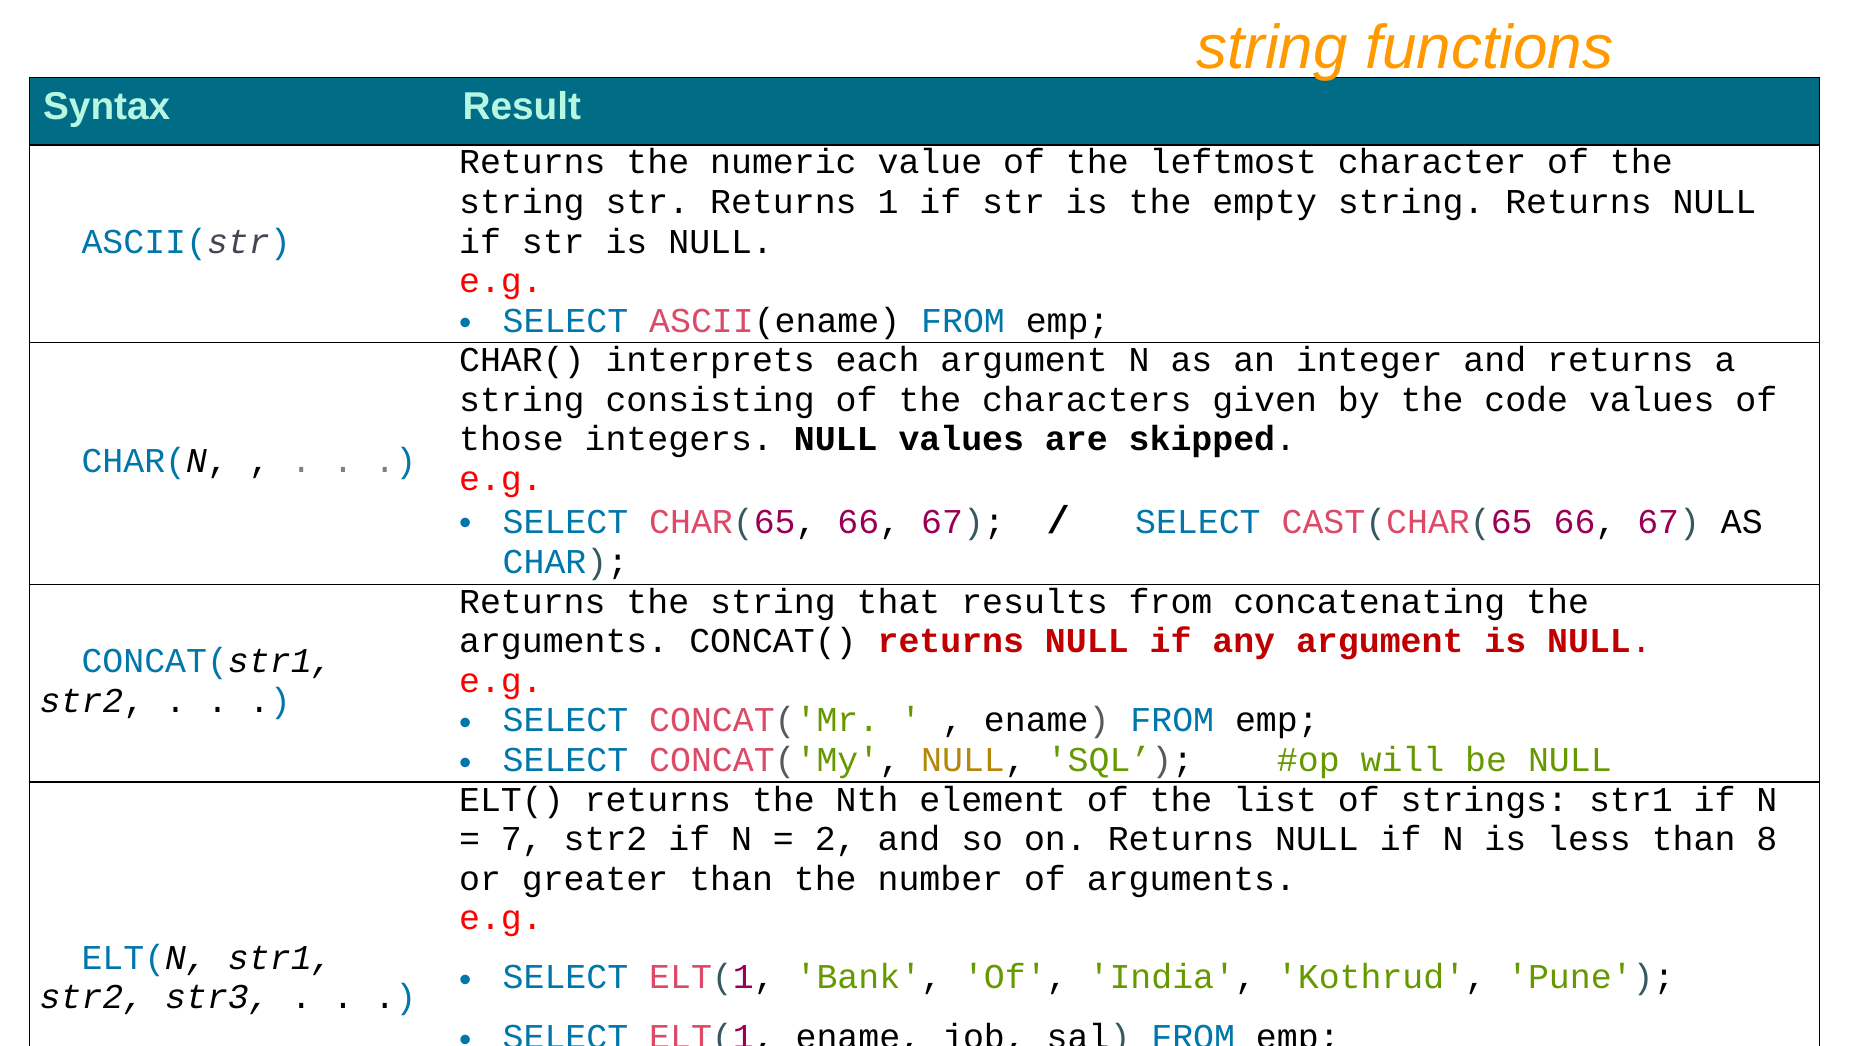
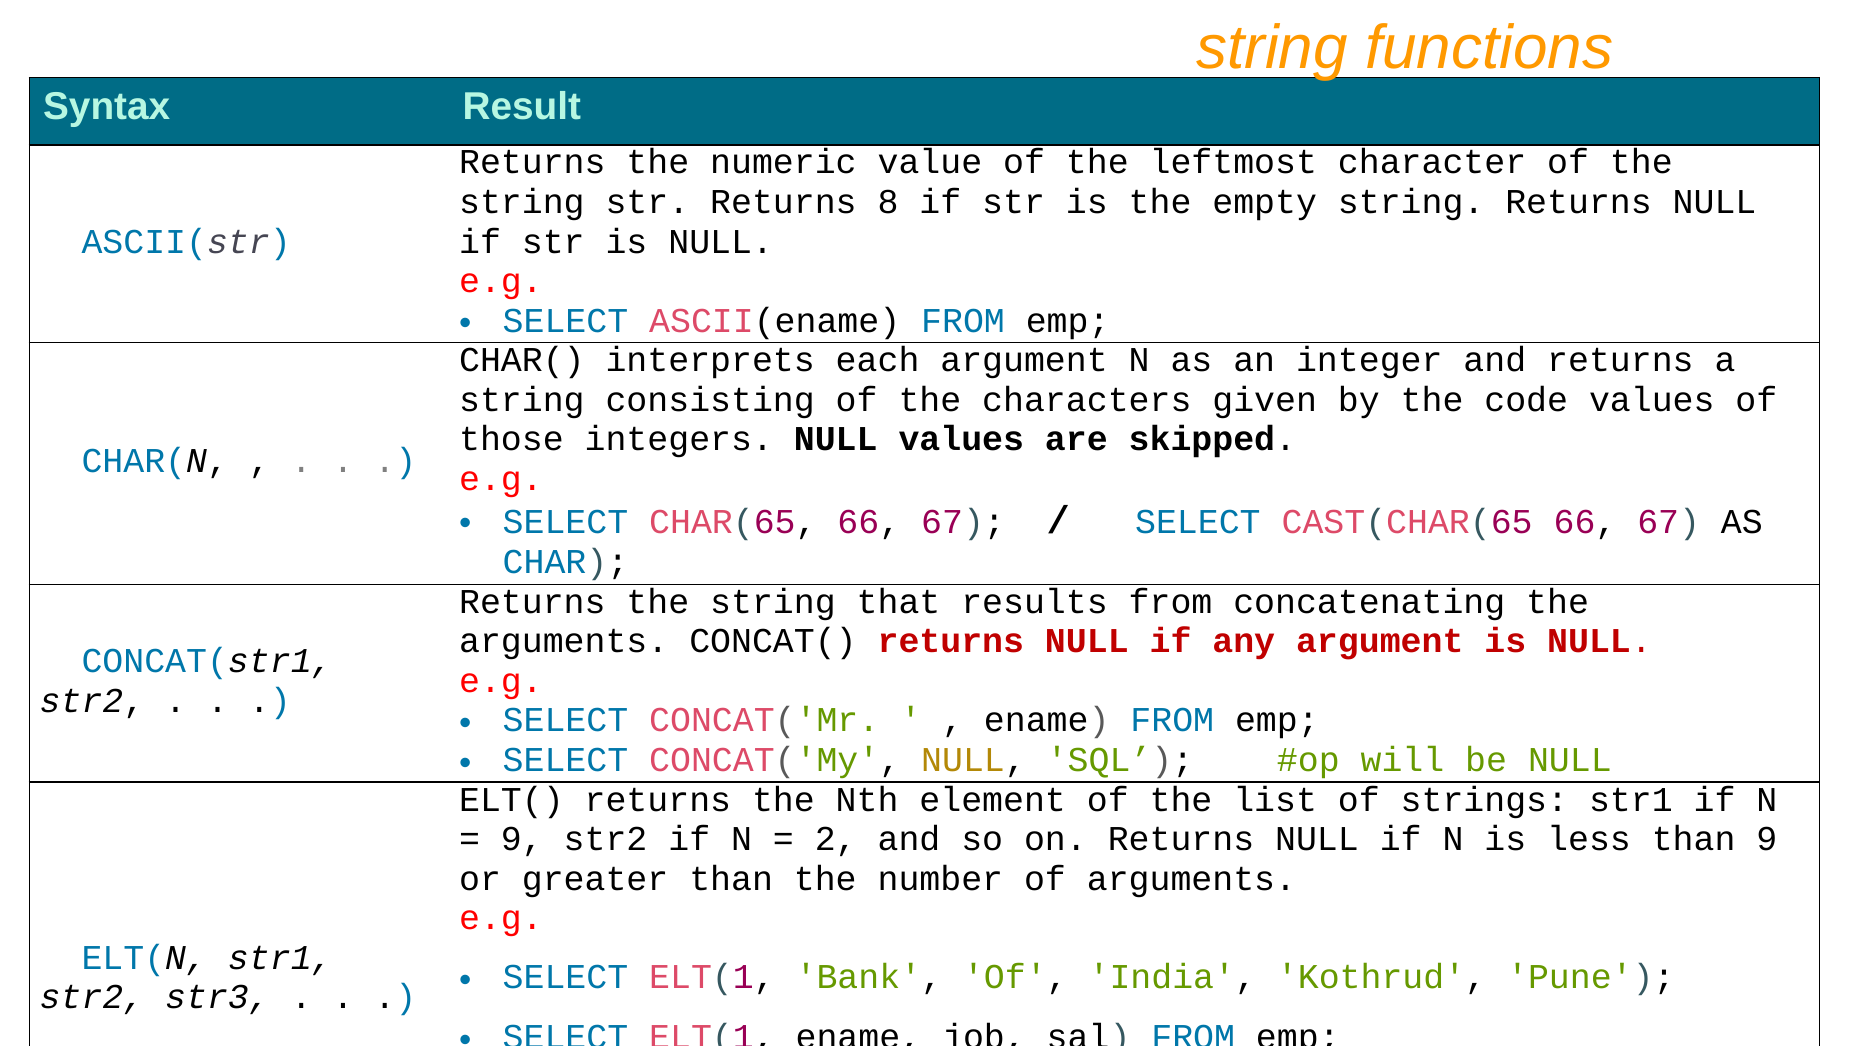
1: 1 -> 8
7 at (522, 839): 7 -> 9
than 8: 8 -> 9
